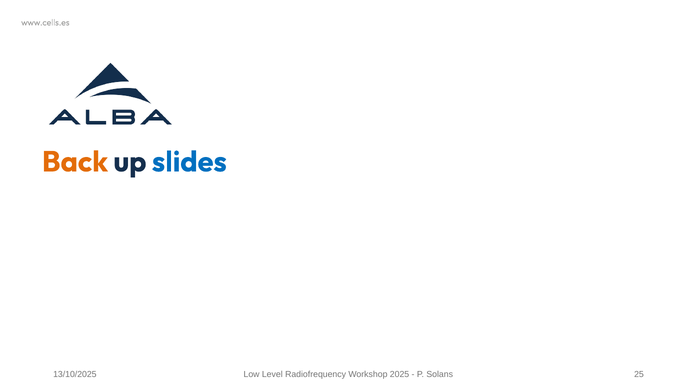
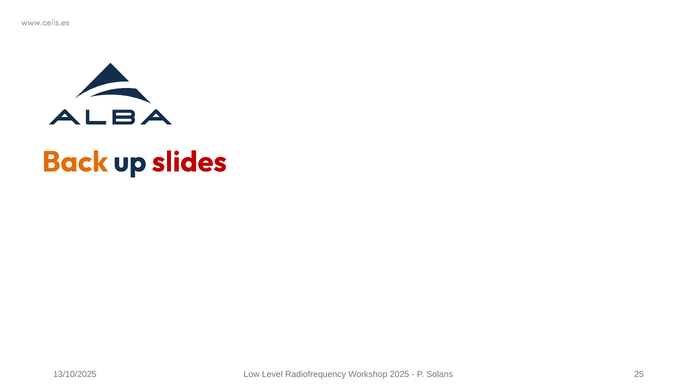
slides colour: blue -> red
